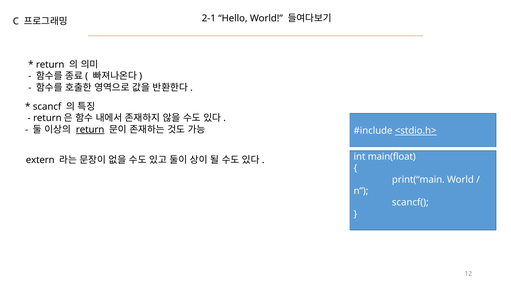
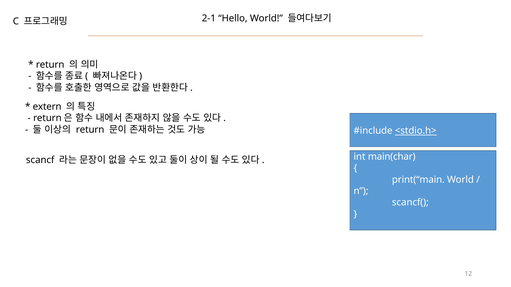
scancf: scancf -> extern
return at (90, 130) underline: present -> none
main(float: main(float -> main(char
extern: extern -> scancf
